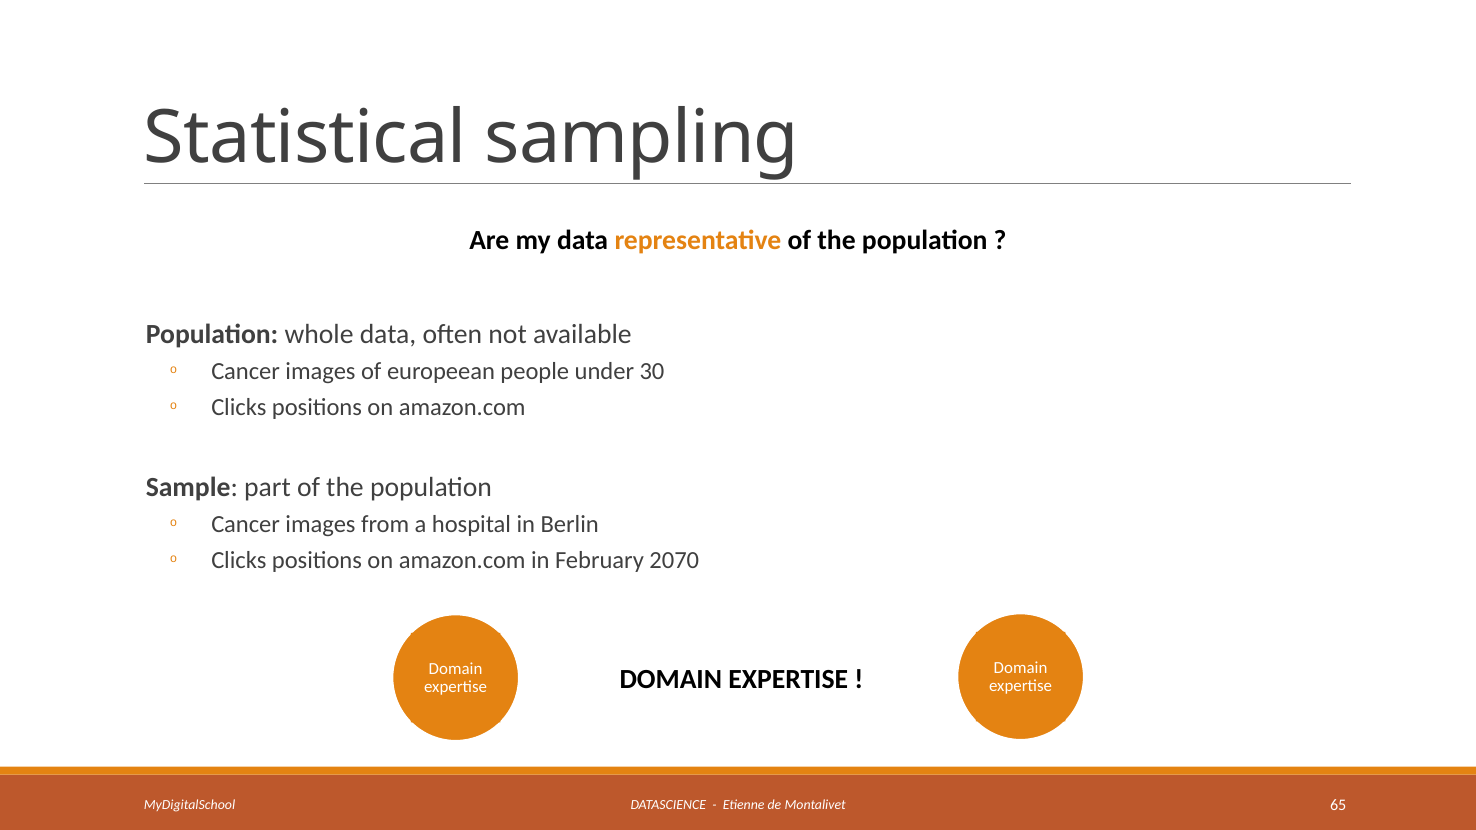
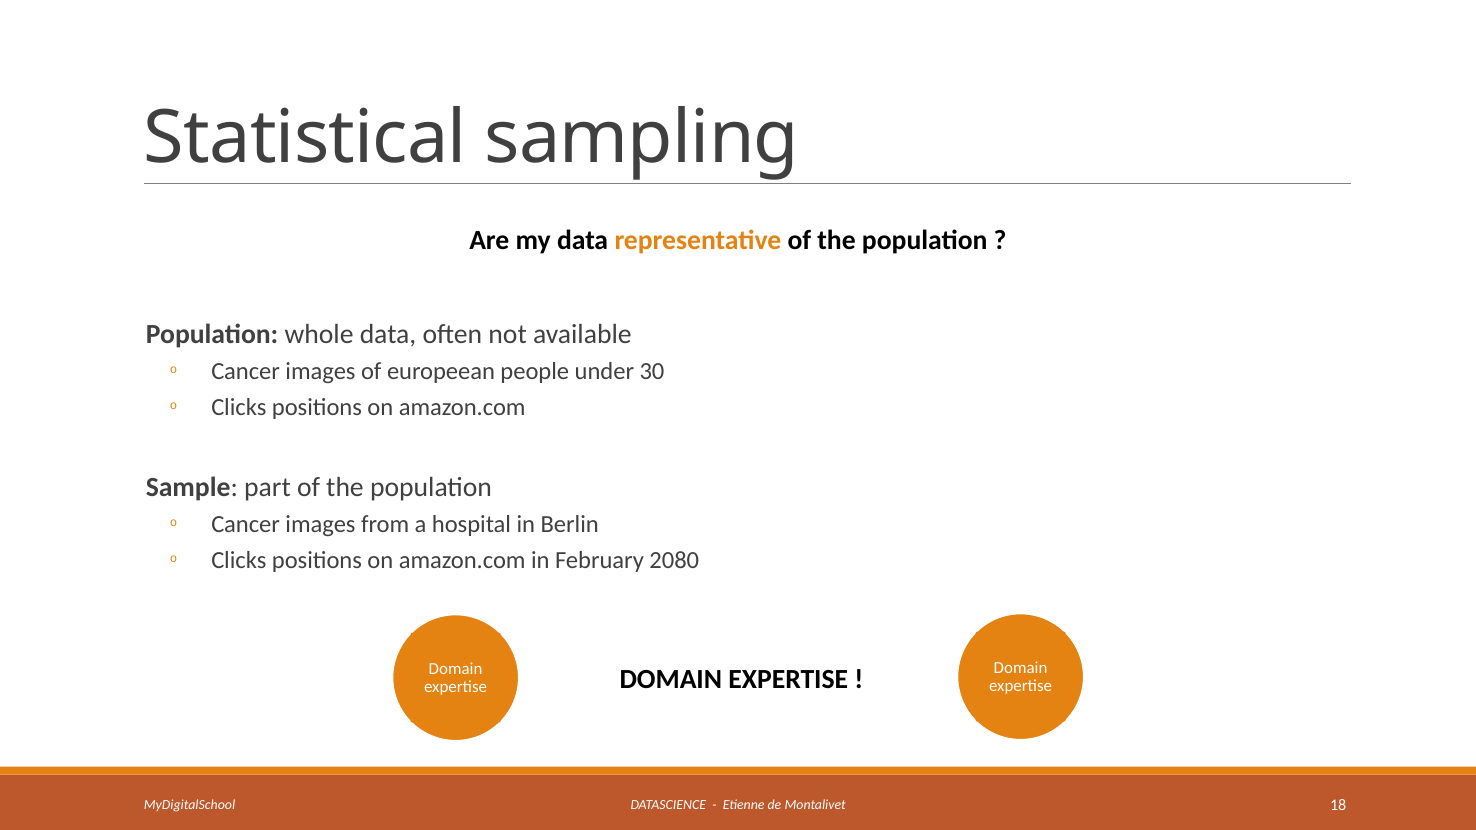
2070: 2070 -> 2080
65: 65 -> 18
